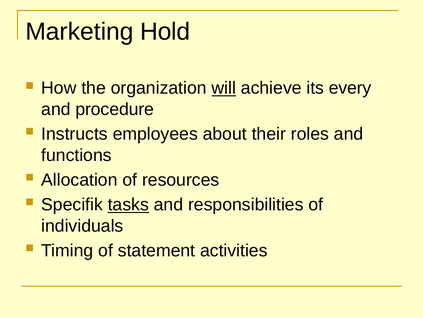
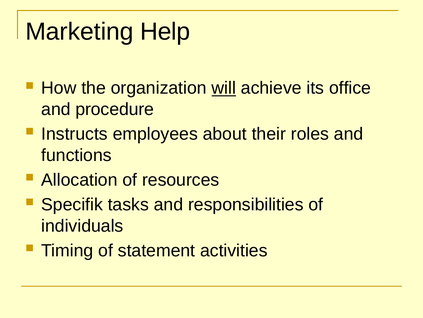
Hold: Hold -> Help
every: every -> office
tasks underline: present -> none
